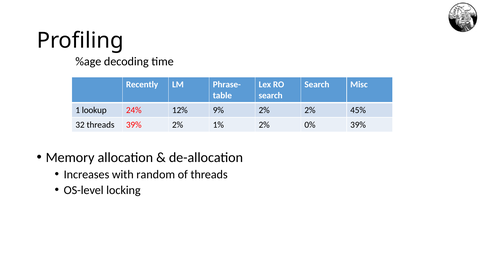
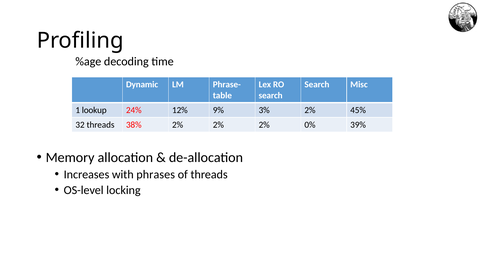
Recently: Recently -> Dynamic
9% 2%: 2% -> 3%
threads 39%: 39% -> 38%
1% at (218, 125): 1% -> 2%
random: random -> phrases
